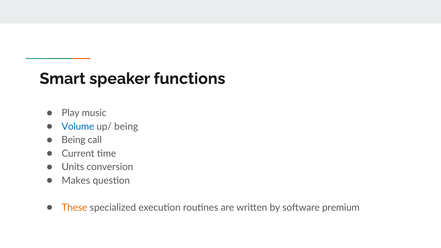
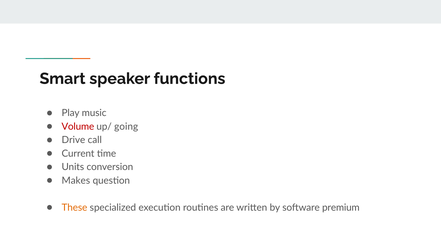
Volume colour: blue -> red
up/ being: being -> going
Being at (73, 140): Being -> Drive
